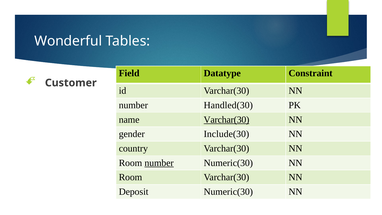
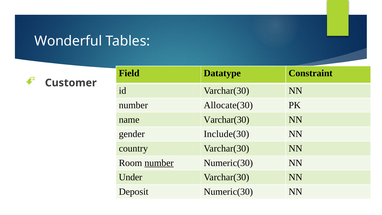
Handled(30: Handled(30 -> Allocate(30
Varchar(30 at (227, 120) underline: present -> none
Room at (130, 177): Room -> Under
